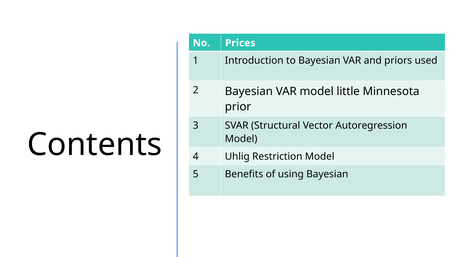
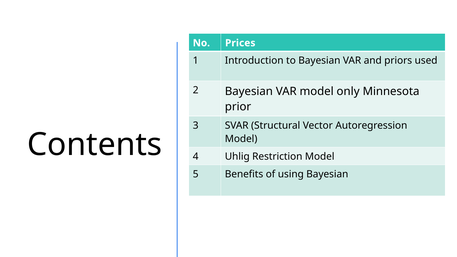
little: little -> only
